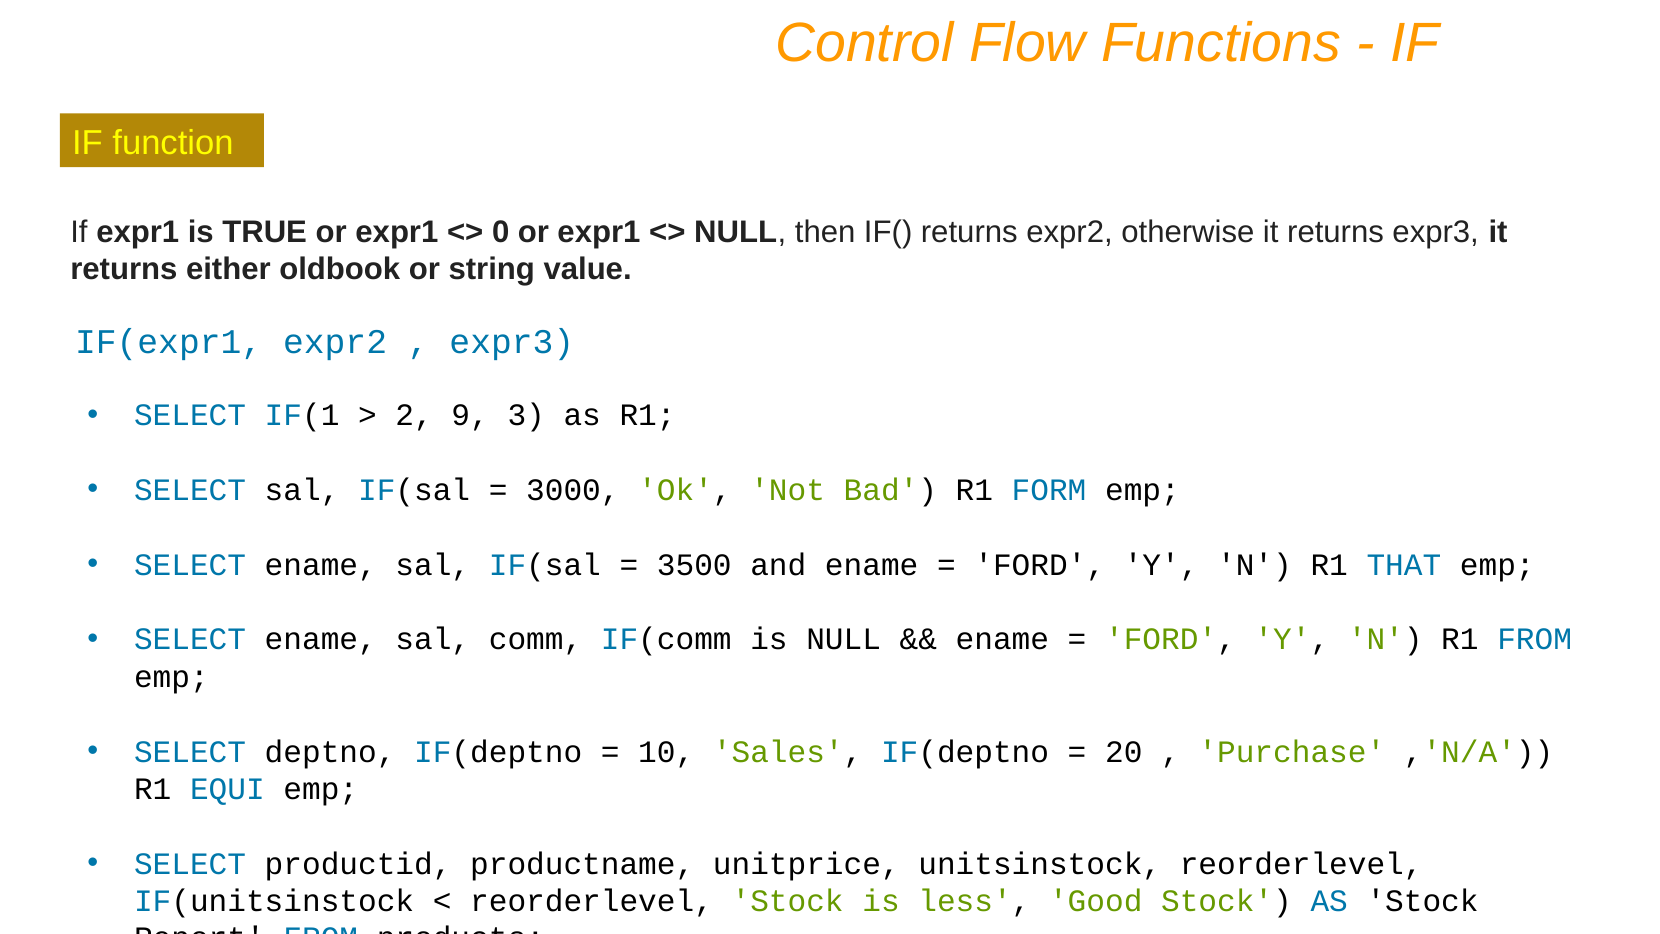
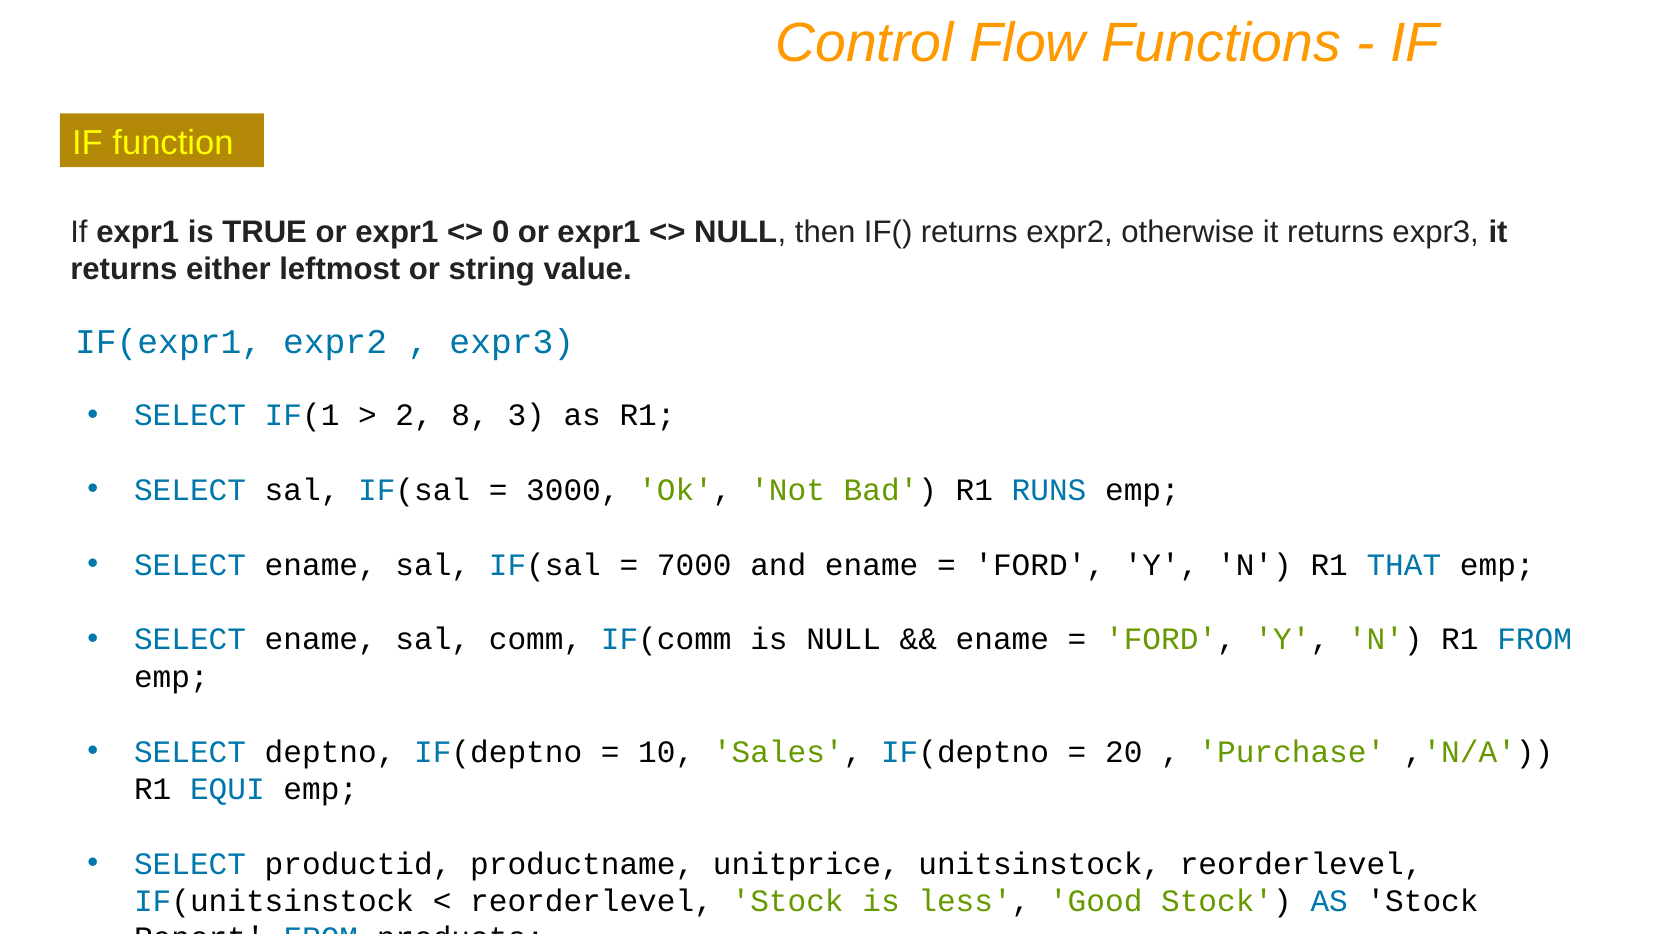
oldbook: oldbook -> leftmost
9: 9 -> 8
FORM: FORM -> RUNS
3500: 3500 -> 7000
